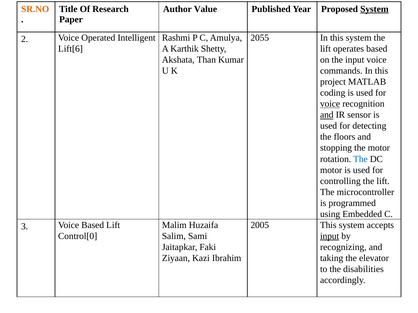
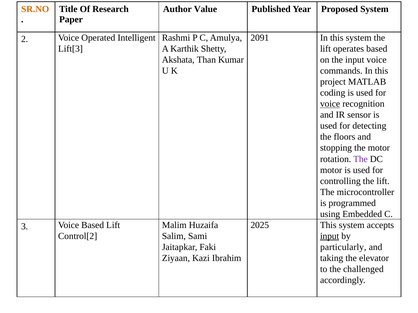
System at (374, 9) underline: present -> none
2055: 2055 -> 2091
Lift[6: Lift[6 -> Lift[3
and at (327, 115) underline: present -> none
The at (360, 159) colour: blue -> purple
2005: 2005 -> 2025
Control[0: Control[0 -> Control[2
recognizing: recognizing -> particularly
disabilities: disabilities -> challenged
